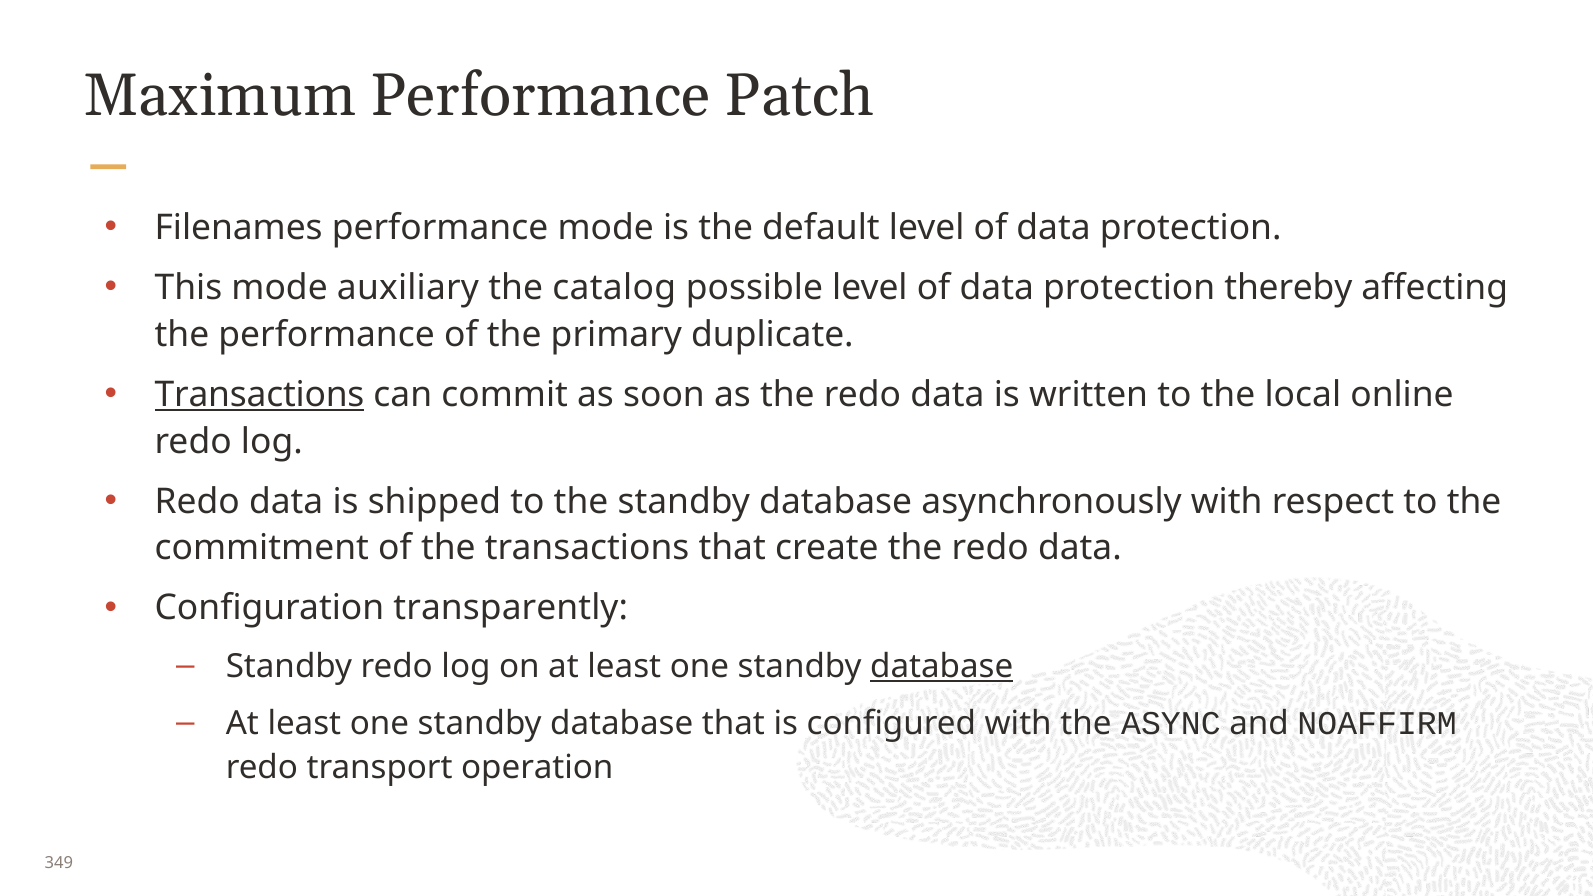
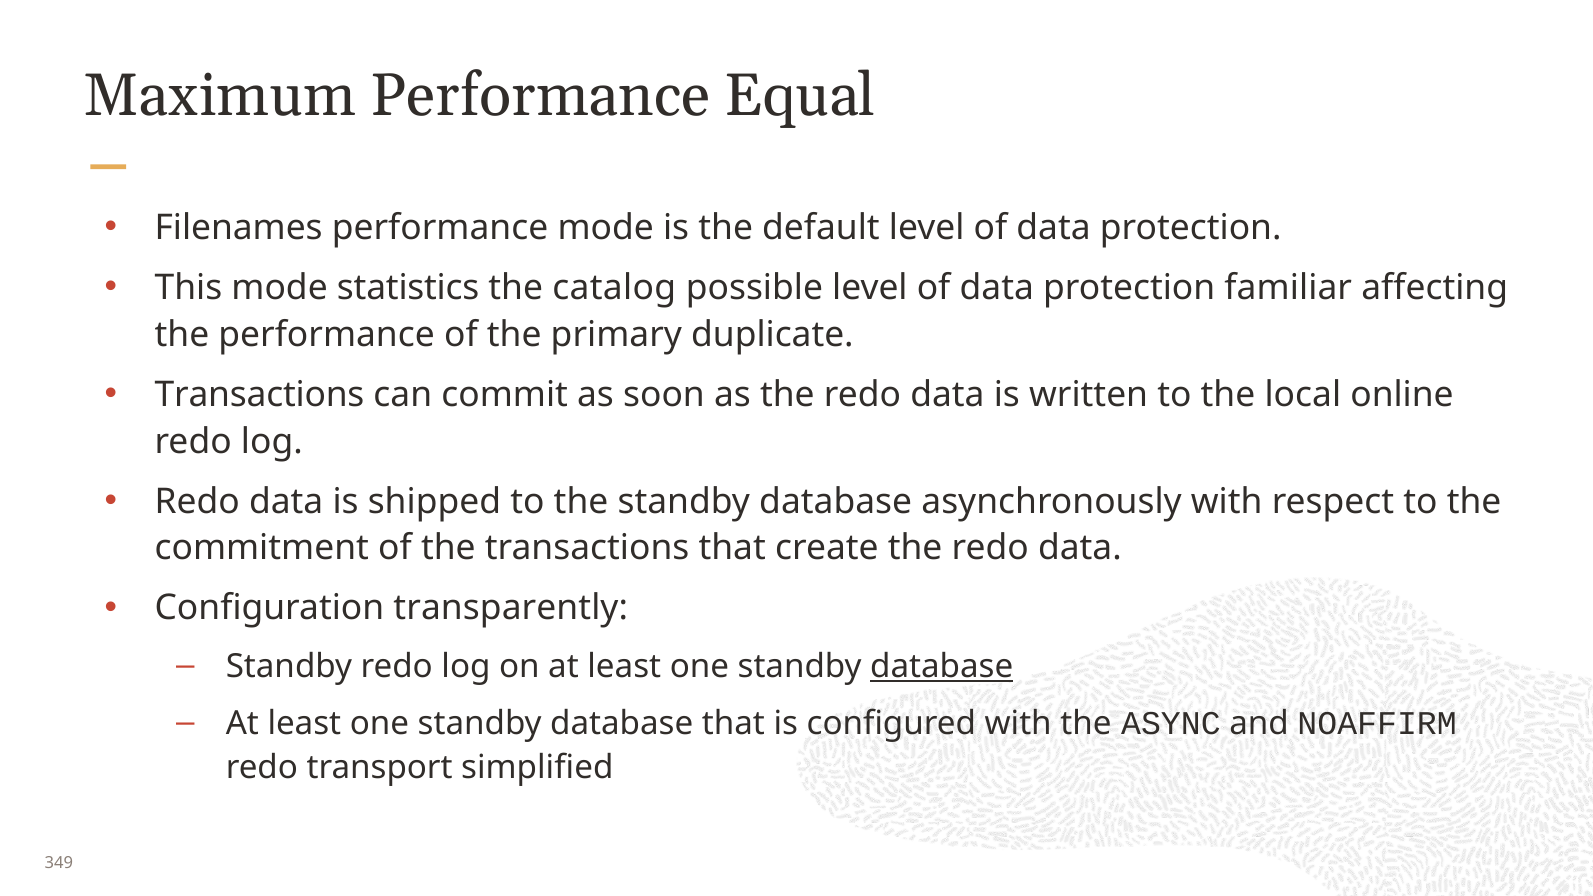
Patch: Patch -> Equal
auxiliary: auxiliary -> statistics
thereby: thereby -> familiar
Transactions at (260, 395) underline: present -> none
operation: operation -> simplified
